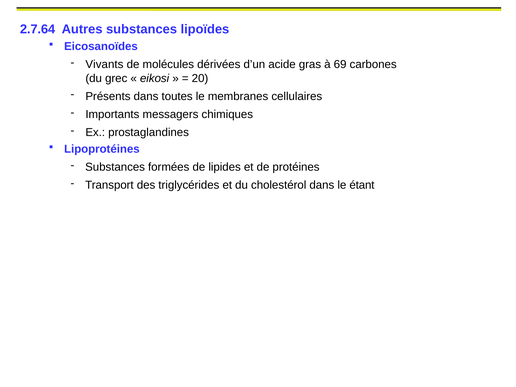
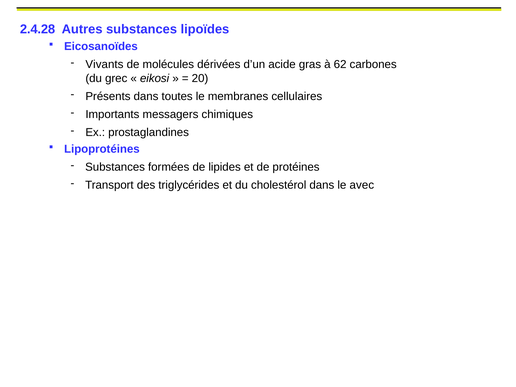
2.7.64: 2.7.64 -> 2.4.28
69: 69 -> 62
étant: étant -> avec
